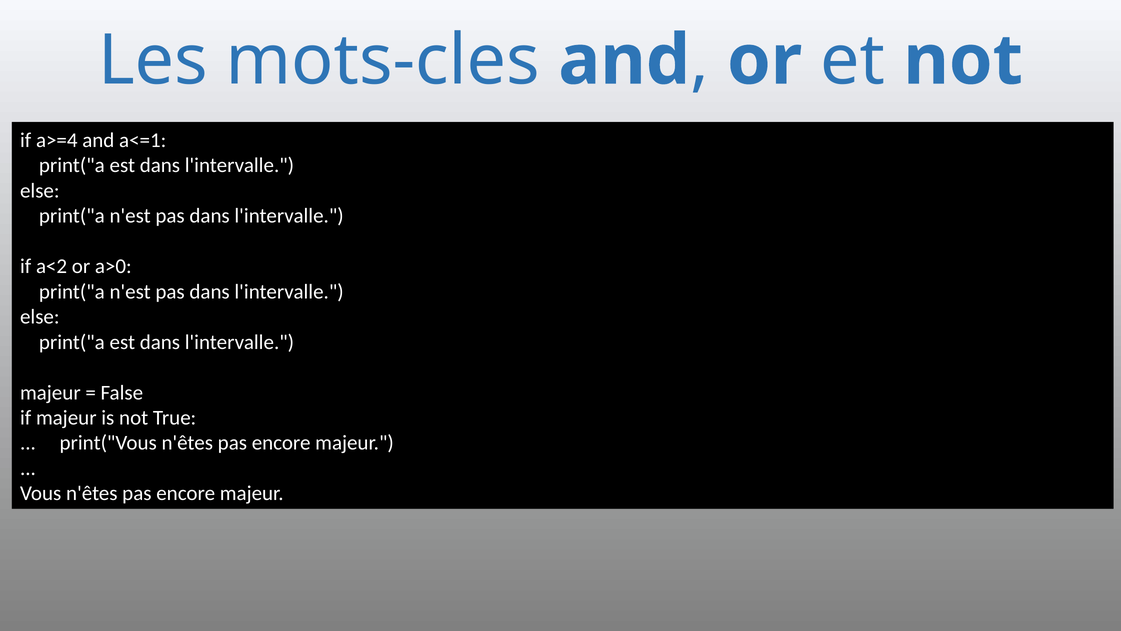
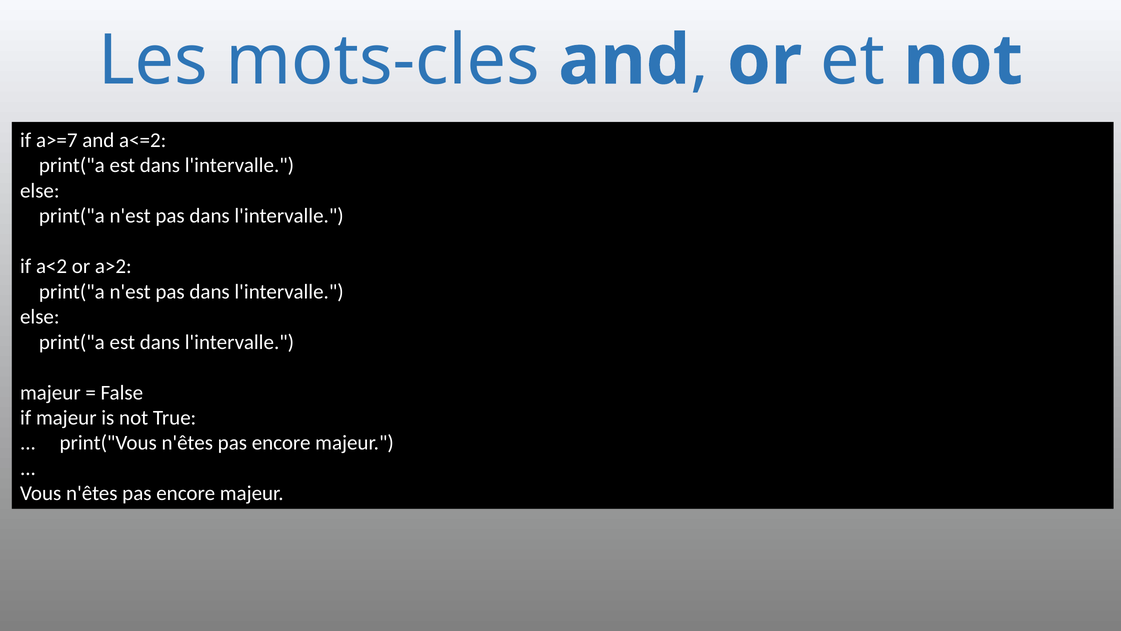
a>=4: a>=4 -> a>=7
a<=1: a<=1 -> a<=2
a>0: a>0 -> a>2
